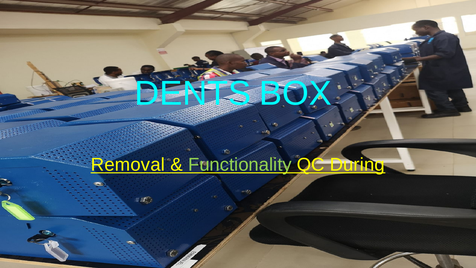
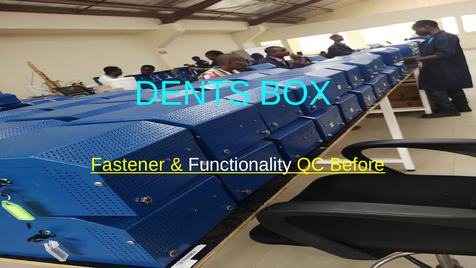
Removal: Removal -> Fastener
Functionality colour: light green -> white
During: During -> Before
